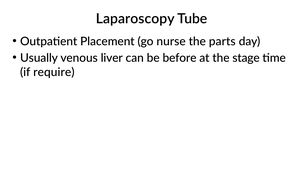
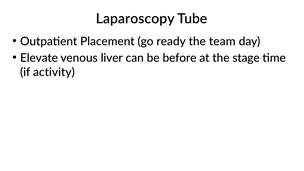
nurse: nurse -> ready
parts: parts -> team
Usually: Usually -> Elevate
require: require -> activity
